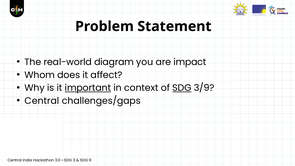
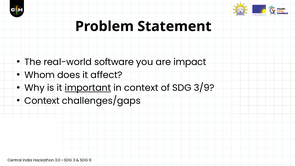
diagram: diagram -> software
SDG at (182, 88) underline: present -> none
Central at (42, 101): Central -> Context
